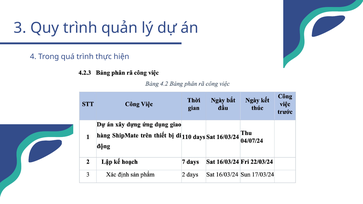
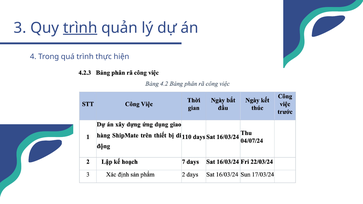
trình at (80, 28) underline: none -> present
